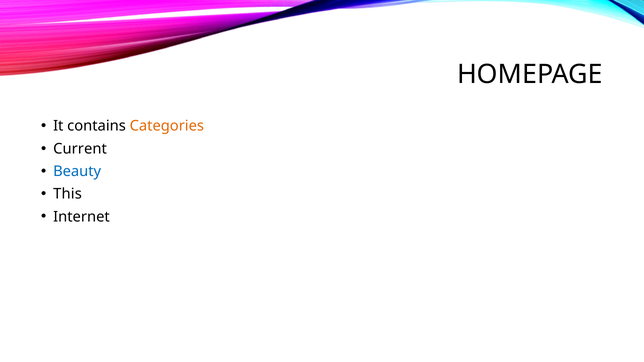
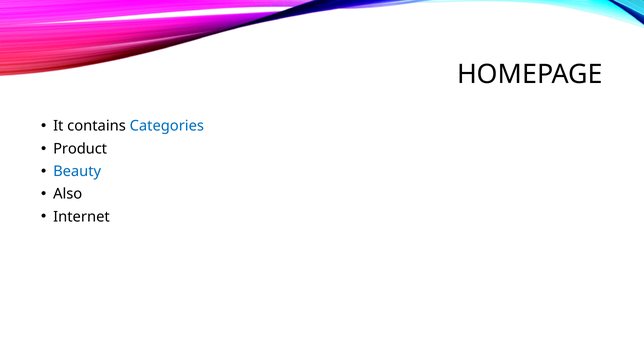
Categories colour: orange -> blue
Current: Current -> Product
This: This -> Also
